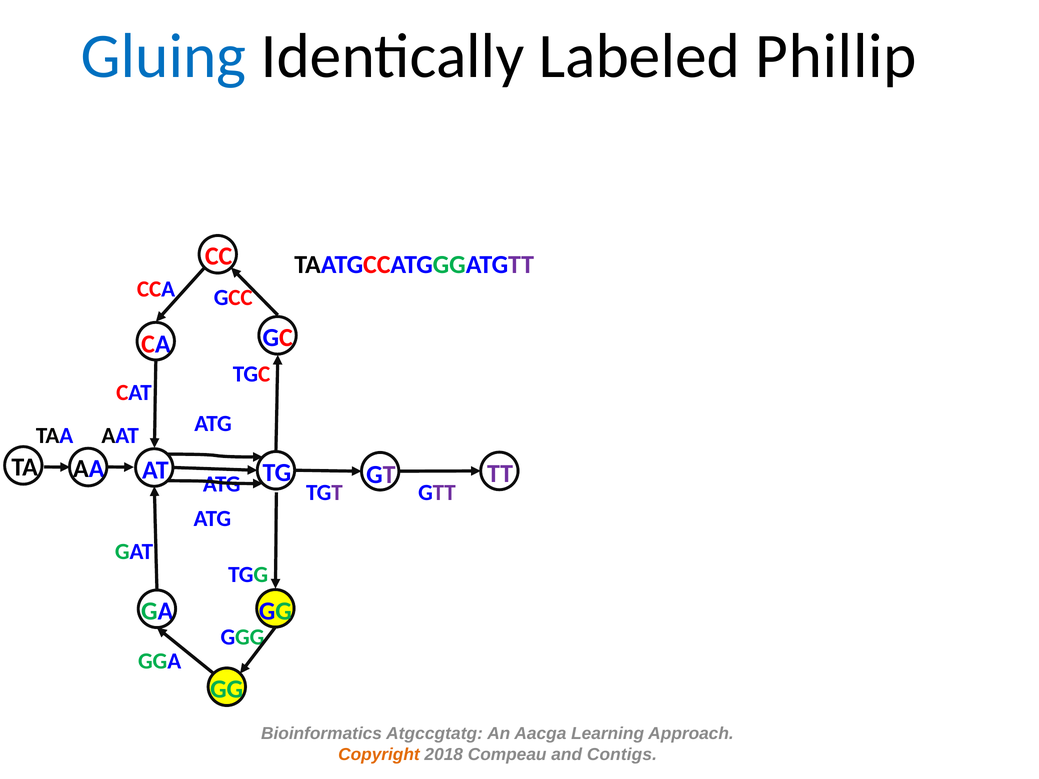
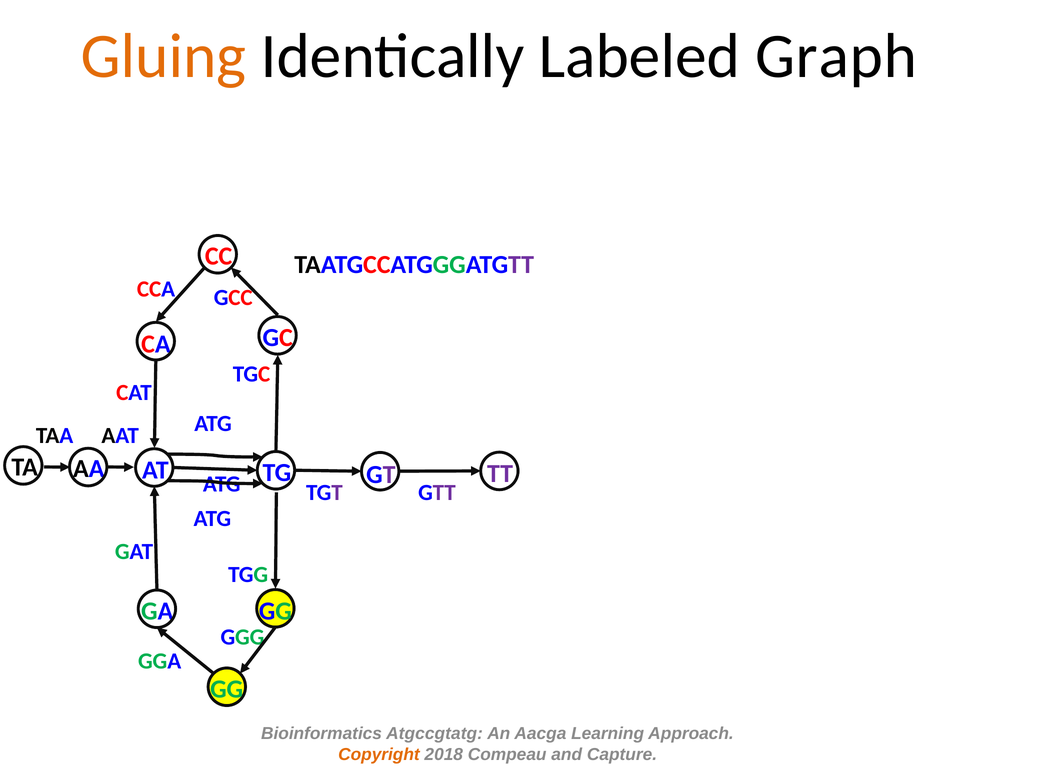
Gluing colour: blue -> orange
Phillip: Phillip -> Graph
Contigs: Contigs -> Capture
